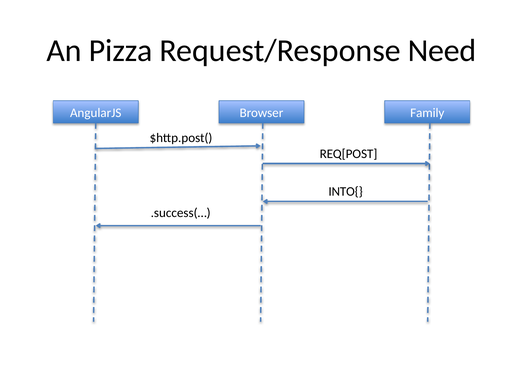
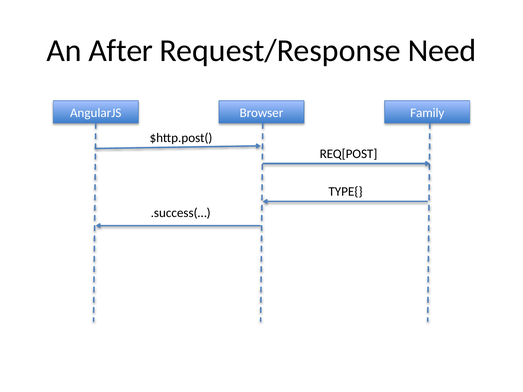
Pizza: Pizza -> After
INTO{: INTO{ -> TYPE{
